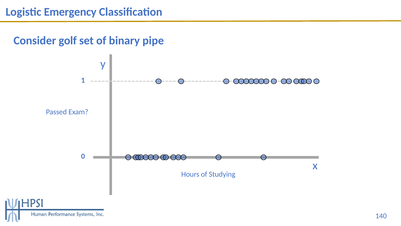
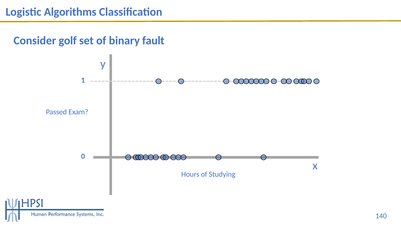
Emergency: Emergency -> Algorithms
pipe: pipe -> fault
